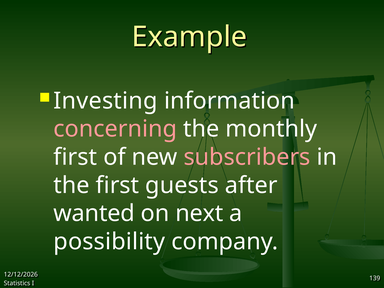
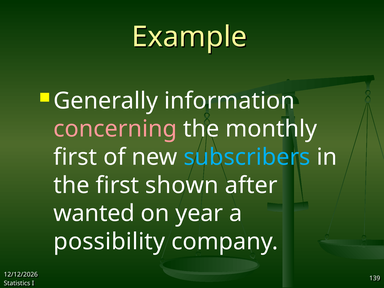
Investing: Investing -> Generally
subscribers colour: pink -> light blue
guests: guests -> shown
next: next -> year
